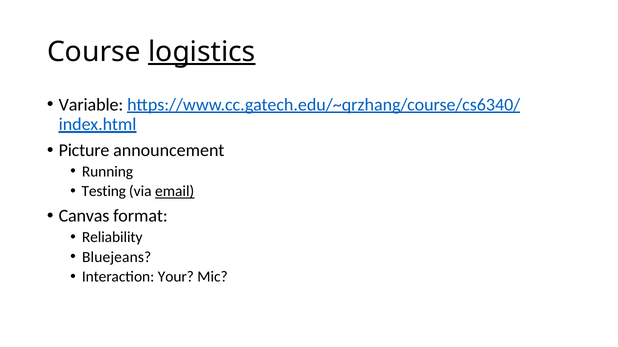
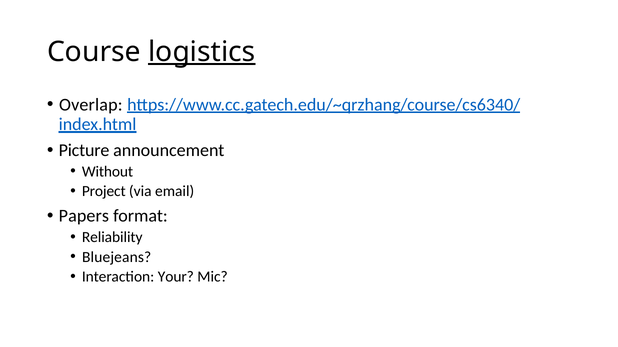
Variable: Variable -> Overlap
Running: Running -> Without
Testing: Testing -> Project
email underline: present -> none
Canvas: Canvas -> Papers
